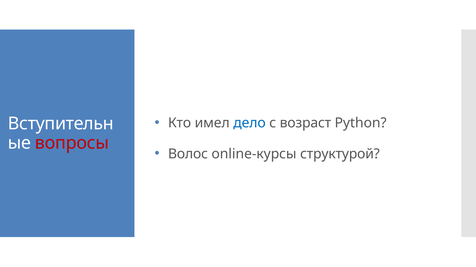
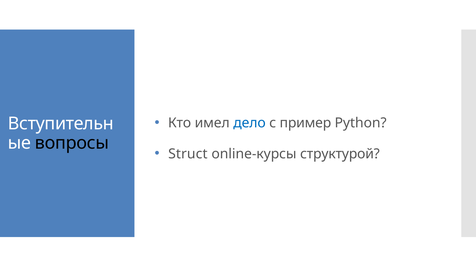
возраст: возраст -> пример
вопросы colour: red -> black
Волос: Волос -> Struct
